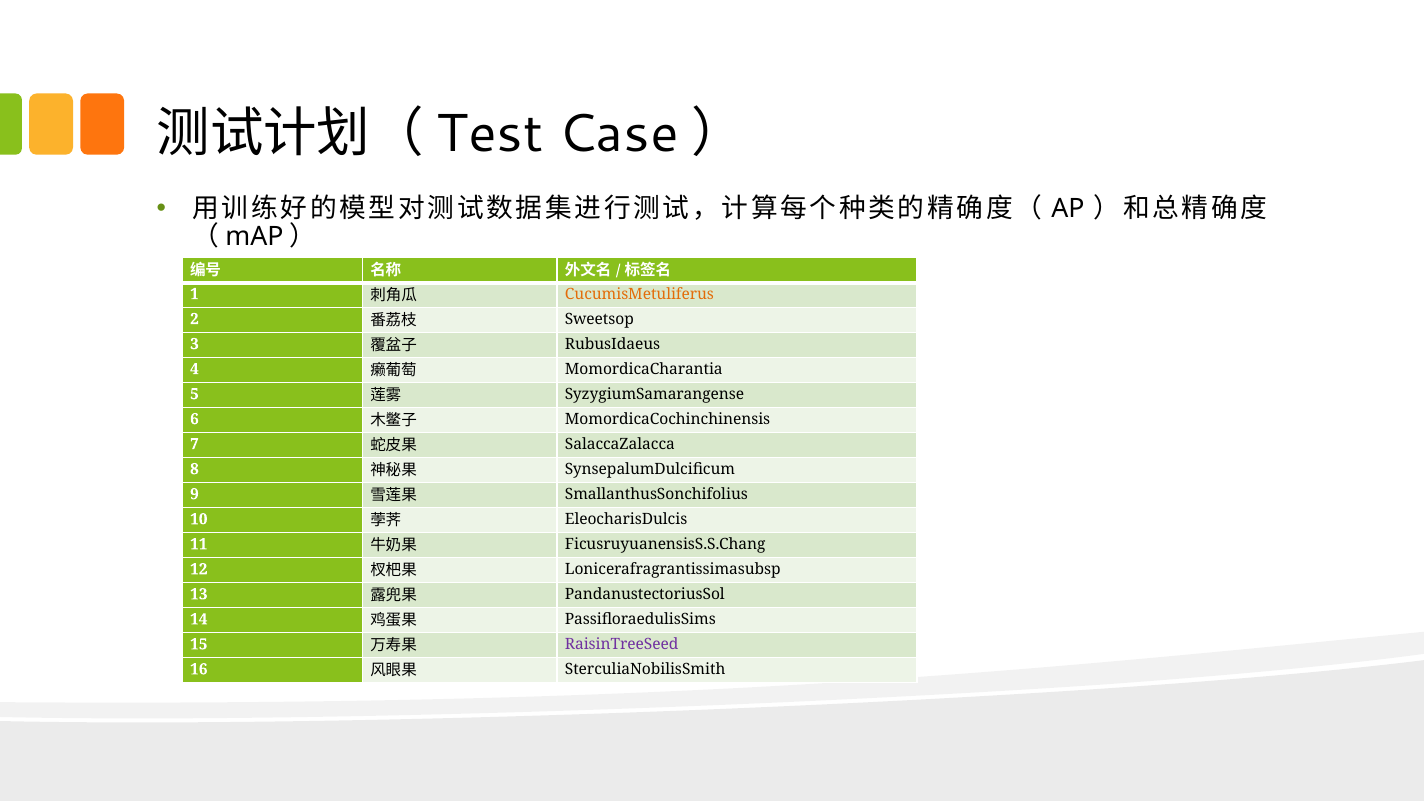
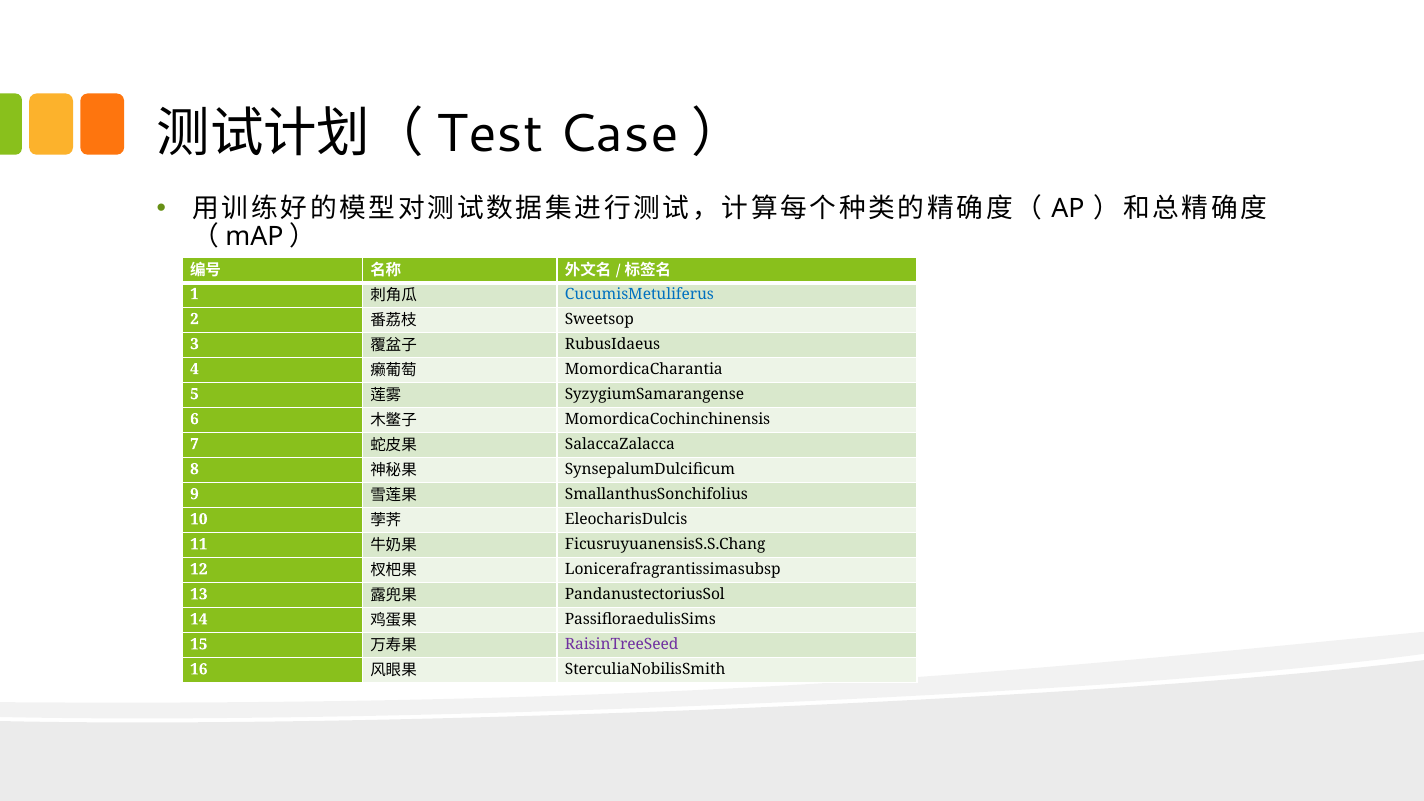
CucumisMetuliferus colour: orange -> blue
